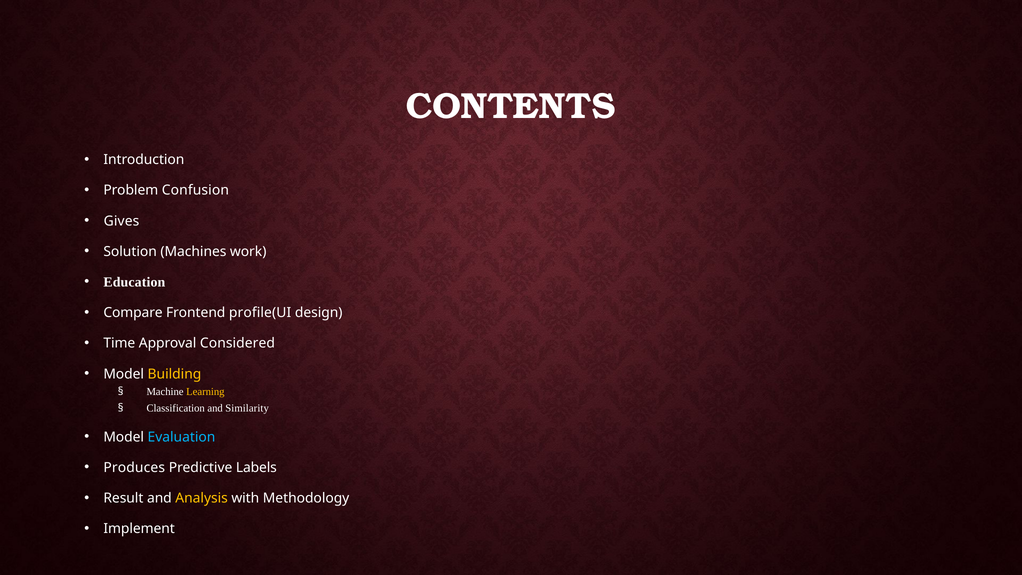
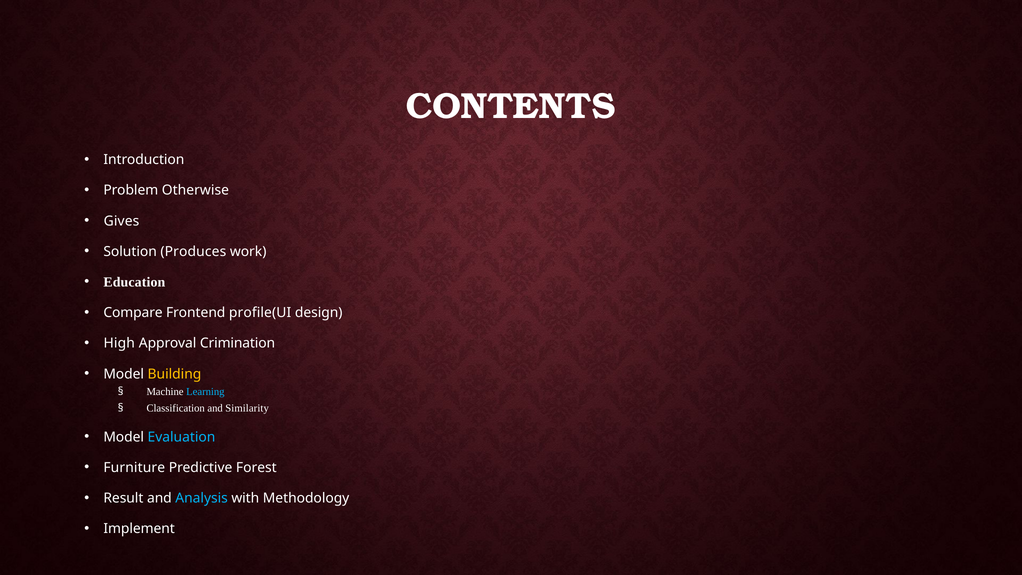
Confusion: Confusion -> Otherwise
Machines: Machines -> Produces
Time: Time -> High
Considered: Considered -> Crimination
Learning colour: yellow -> light blue
Produces: Produces -> Furniture
Labels: Labels -> Forest
Analysis colour: yellow -> light blue
